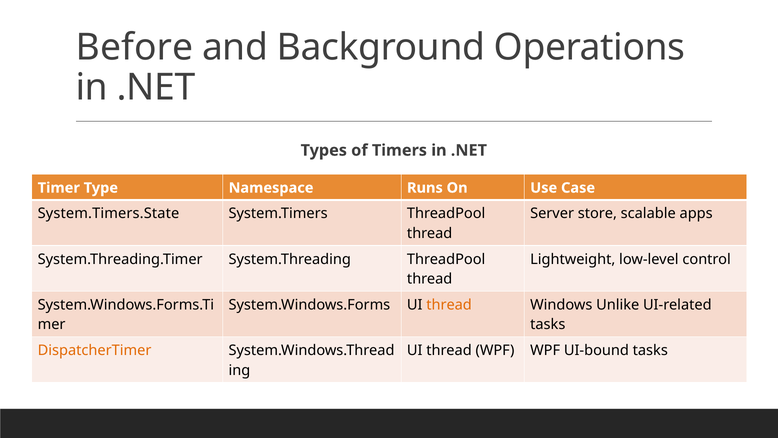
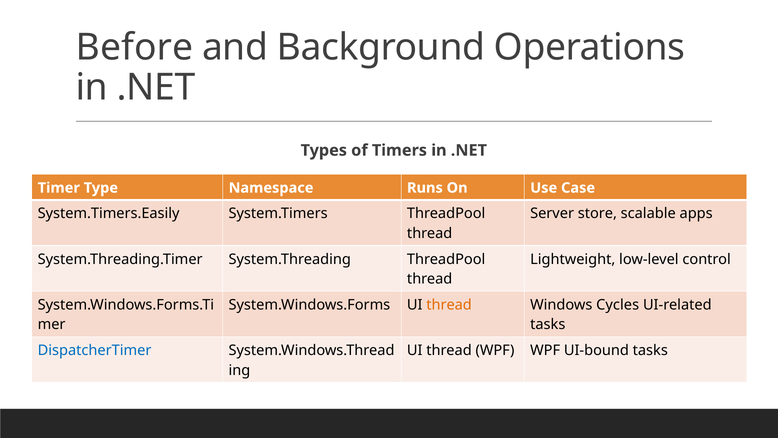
System.Timers.State: System.Timers.State -> System.Timers.Easily
Unlike: Unlike -> Cycles
DispatcherTimer colour: orange -> blue
